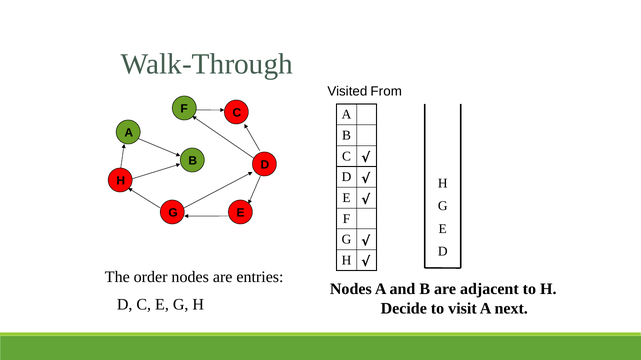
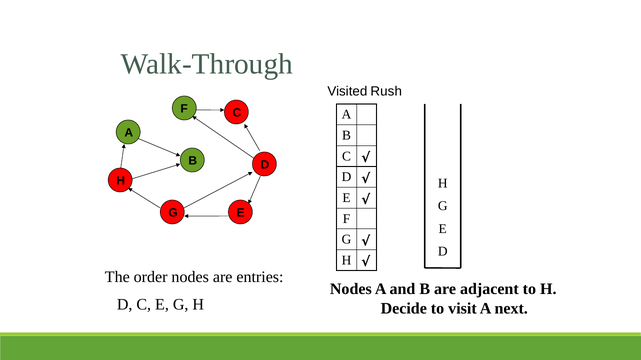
From: From -> Rush
